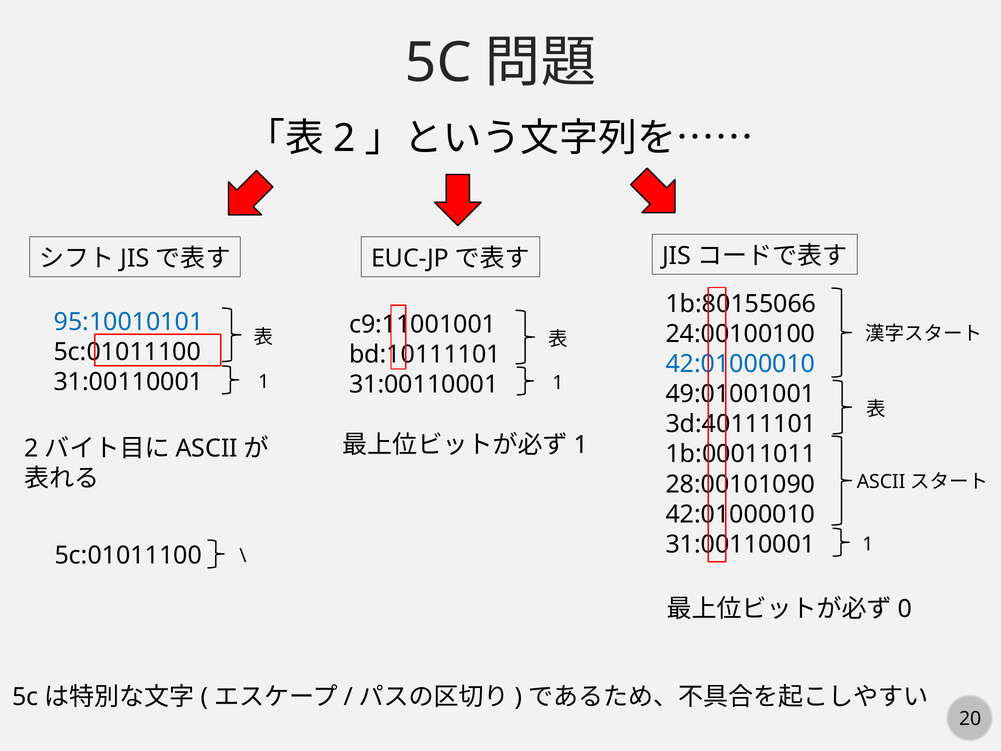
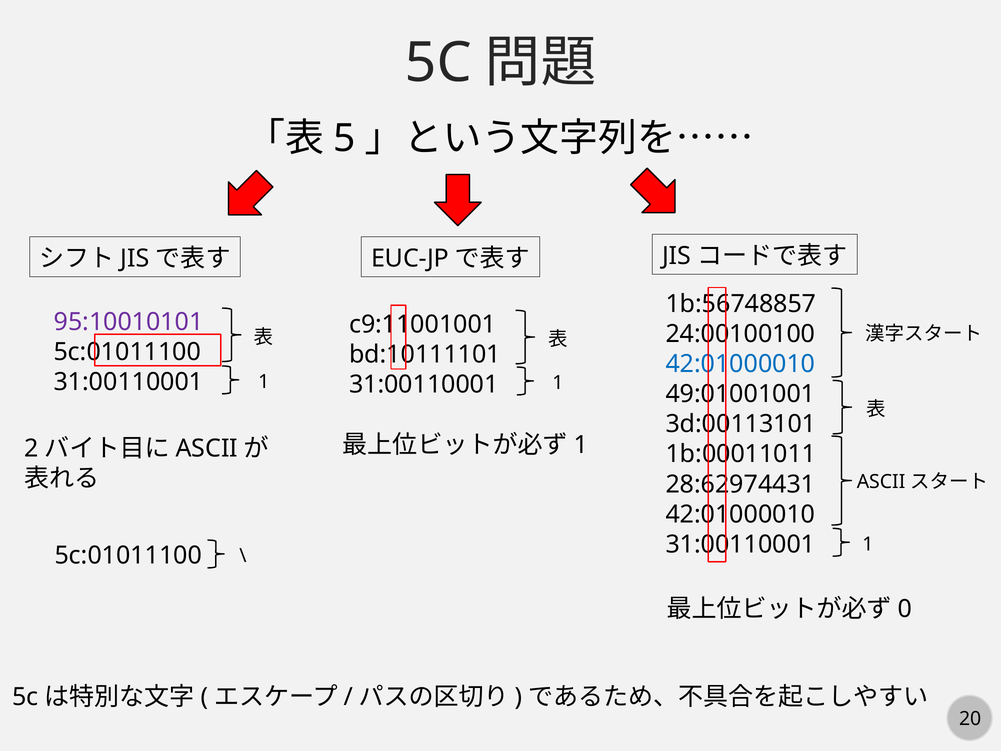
2: 2 -> 5
1b:80155066: 1b:80155066 -> 1b:56748857
95:10010101 colour: blue -> purple
3d:40111101: 3d:40111101 -> 3d:00113101
28:00101090: 28:00101090 -> 28:62974431
